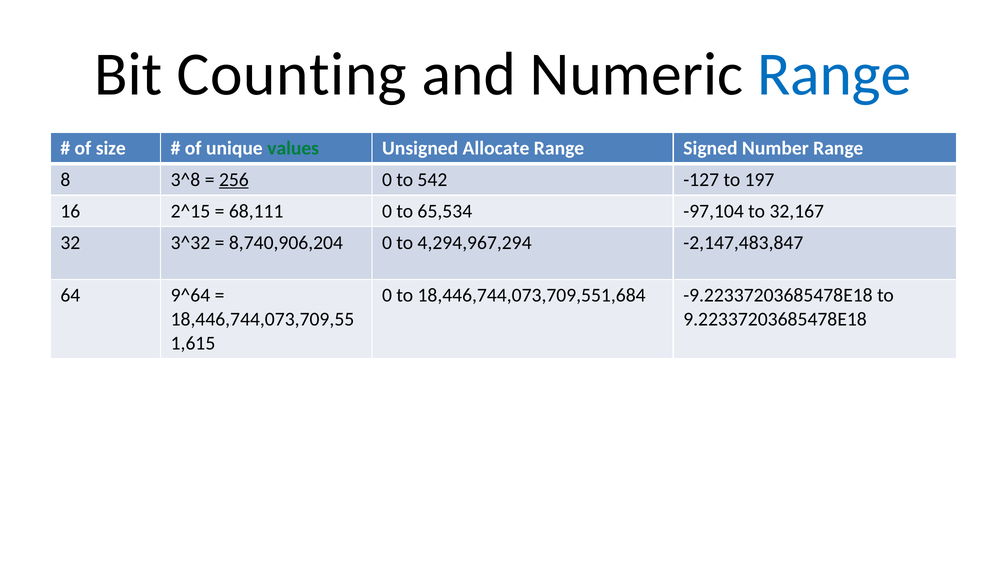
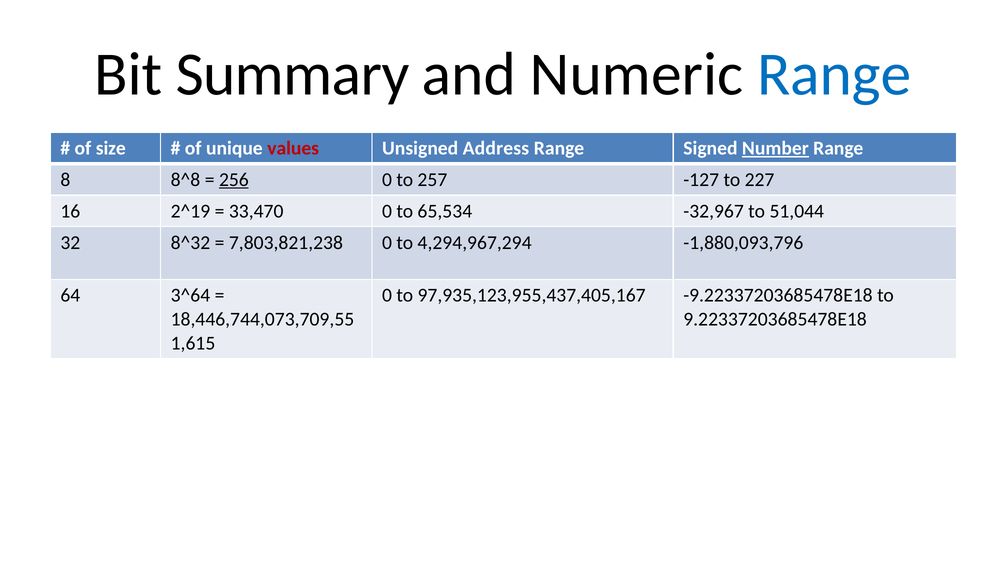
Counting: Counting -> Summary
values colour: green -> red
Allocate: Allocate -> Address
Number underline: none -> present
3^8: 3^8 -> 8^8
542: 542 -> 257
197: 197 -> 227
2^15: 2^15 -> 2^19
68,111: 68,111 -> 33,470
-97,104: -97,104 -> -32,967
32,167: 32,167 -> 51,044
3^32: 3^32 -> 8^32
8,740,906,204: 8,740,906,204 -> 7,803,821,238
-2,147,483,847: -2,147,483,847 -> -1,880,093,796
9^64: 9^64 -> 3^64
18,446,744,073,709,551,684: 18,446,744,073,709,551,684 -> 97,935,123,955,437,405,167
